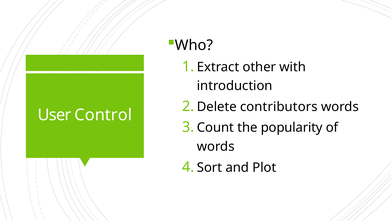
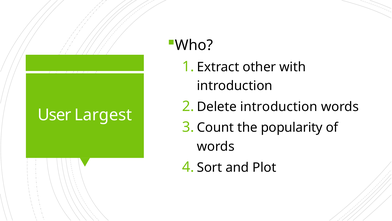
contributors at (279, 107): contributors -> introduction
Control: Control -> Largest
